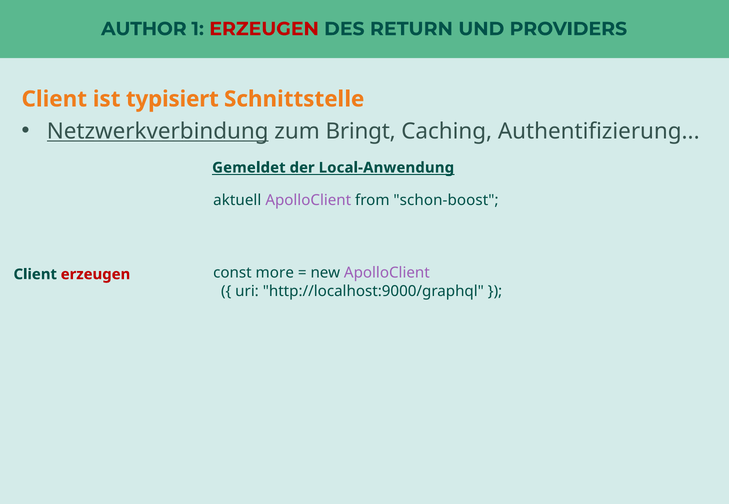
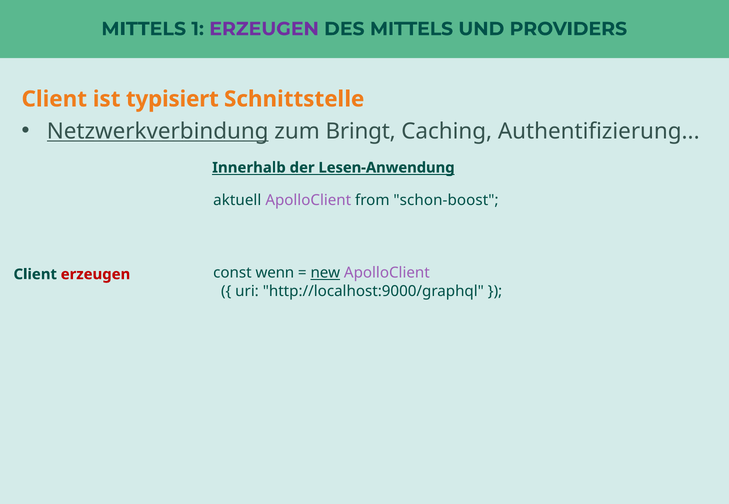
AUTHOR at (144, 29): AUTHOR -> MITTELS
ERZEUGEN at (264, 29) colour: red -> purple
DES RETURN: RETURN -> MITTELS
Gemeldet: Gemeldet -> Innerhalb
Local-Anwendung: Local-Anwendung -> Lesen-Anwendung
more: more -> wenn
new underline: none -> present
